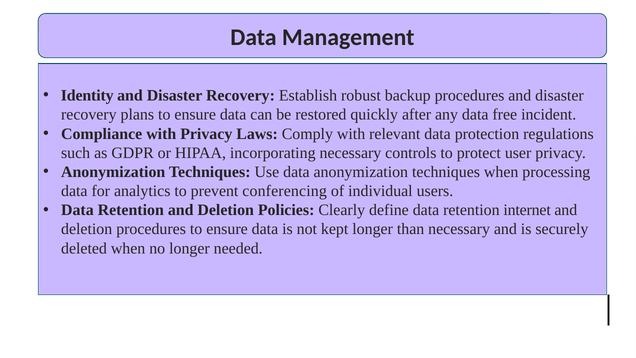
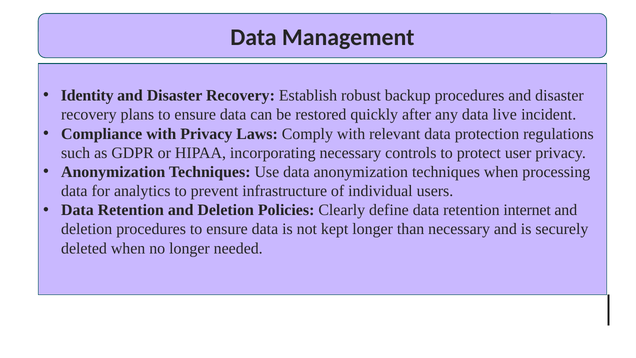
free: free -> live
conferencing: conferencing -> infrastructure
